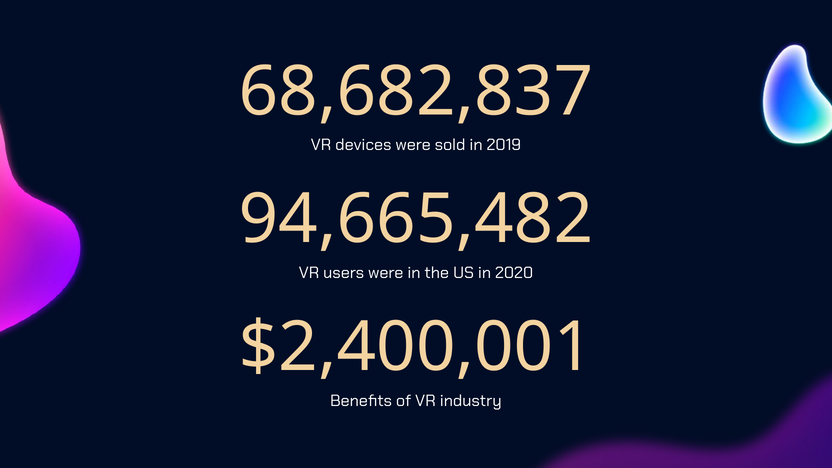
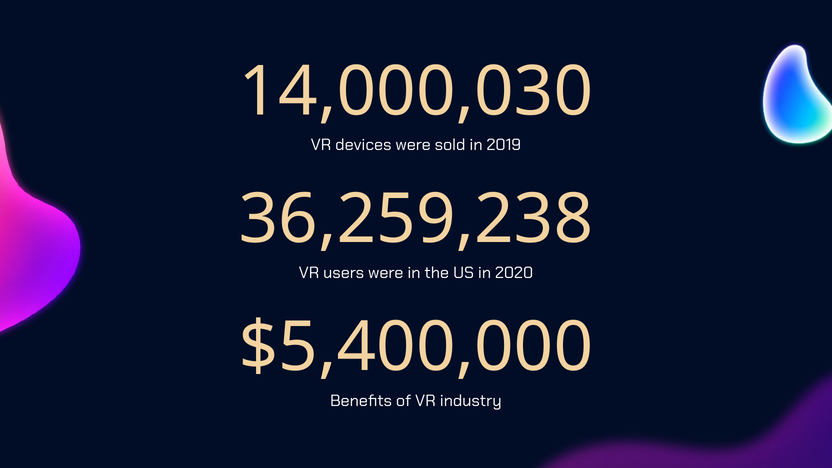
68,682,837: 68,682,837 -> 14,000,030
94,665,482: 94,665,482 -> 36,259,238
$2,400,001: $2,400,001 -> $5,400,000
